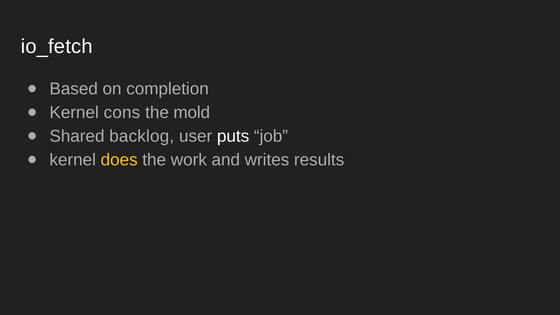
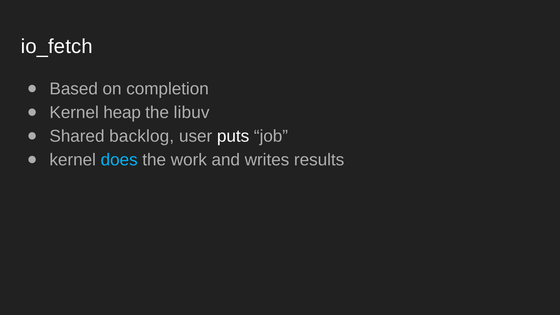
cons: cons -> heap
mold: mold -> libuv
does colour: yellow -> light blue
